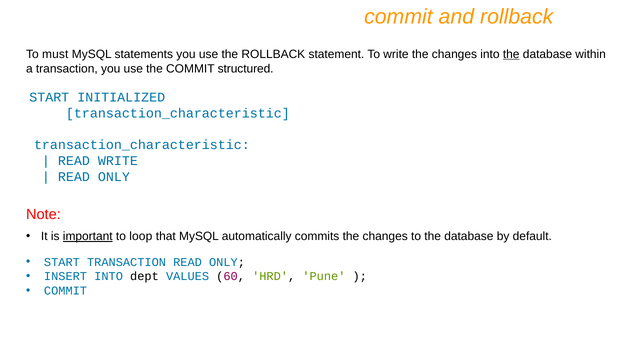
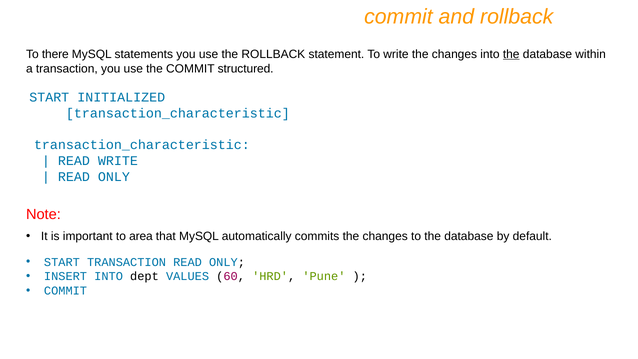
must: must -> there
important underline: present -> none
loop: loop -> area
